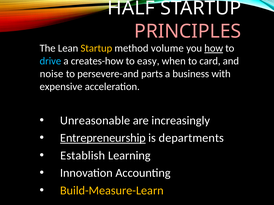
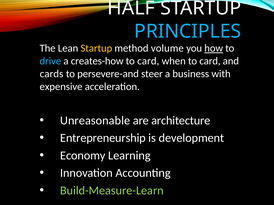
PRINCIPLES colour: pink -> light blue
easy at (148, 61): easy -> card
noise: noise -> cards
parts: parts -> steer
increasingly: increasingly -> architecture
Entrepreneurship underline: present -> none
departments: departments -> development
Establish: Establish -> Economy
Build-Measure-Learn colour: yellow -> light green
